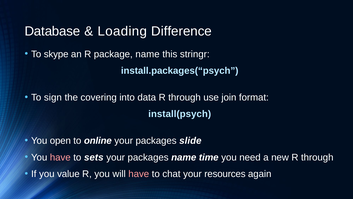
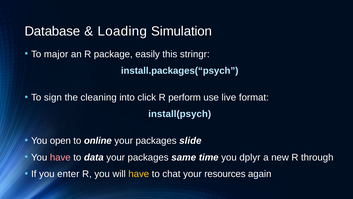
Difference: Difference -> Simulation
skype: skype -> major
package name: name -> easily
covering: covering -> cleaning
data: data -> click
through at (185, 97): through -> perform
join: join -> live
sets: sets -> data
packages name: name -> same
need: need -> dplyr
value: value -> enter
have at (139, 174) colour: pink -> yellow
